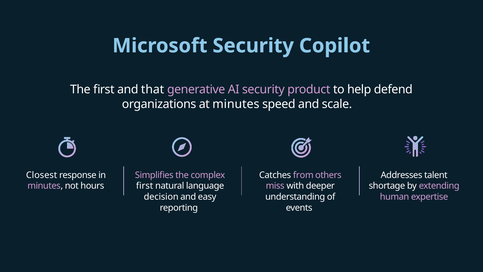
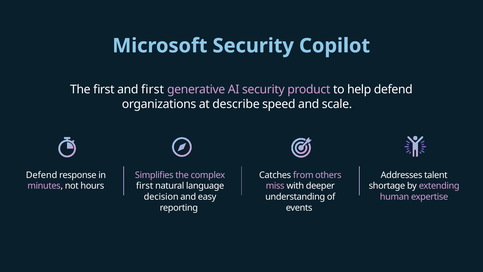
and that: that -> first
at minutes: minutes -> describe
Closest at (42, 175): Closest -> Defend
